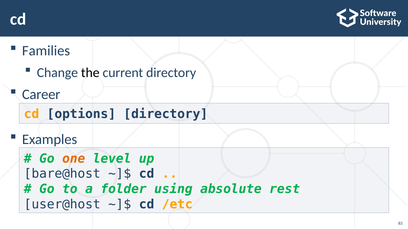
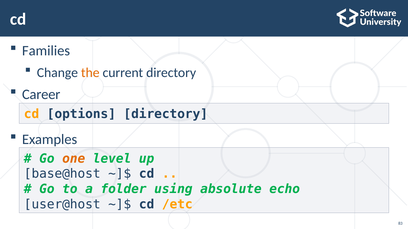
the colour: black -> orange
bare@host: bare@host -> base@host
rest: rest -> echo
